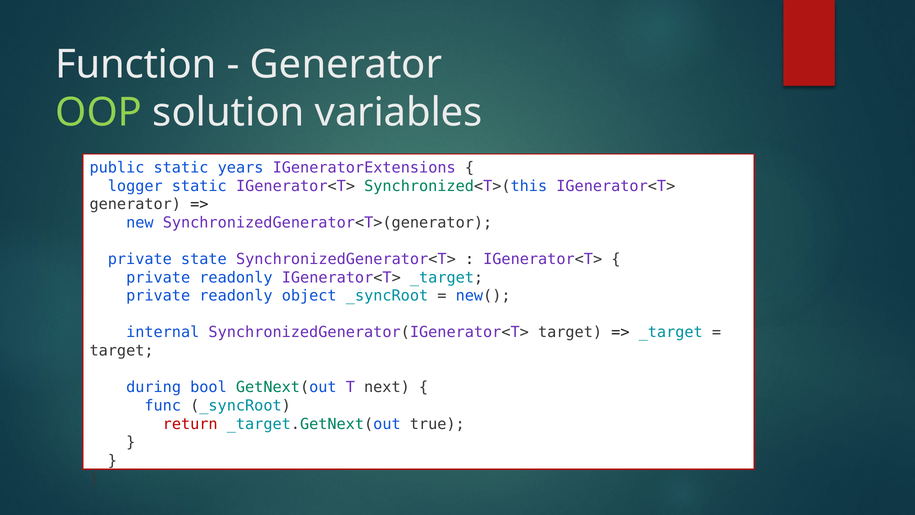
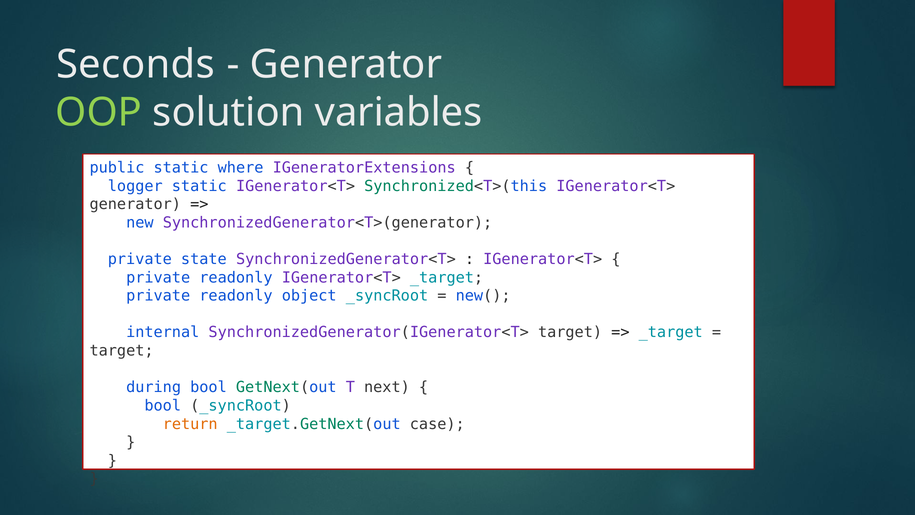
Function: Function -> Seconds
years: years -> where
func at (163, 405): func -> bool
return colour: red -> orange
true: true -> case
